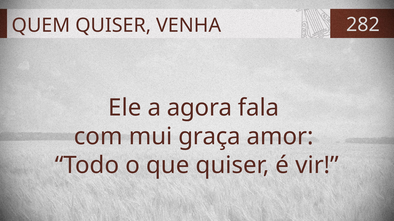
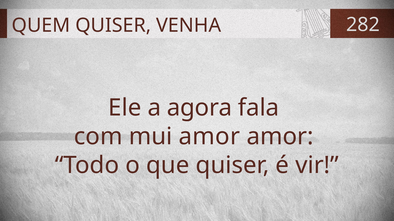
mui graça: graça -> amor
